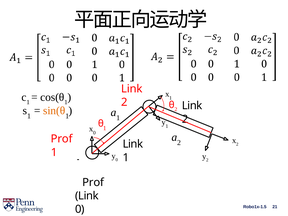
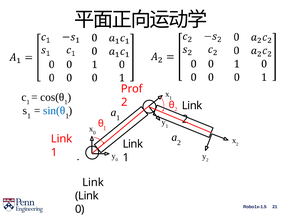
Link at (132, 89): Link -> Prof
sin(θ colour: orange -> blue
Prof at (62, 139): Prof -> Link
Prof at (93, 182): Prof -> Link
